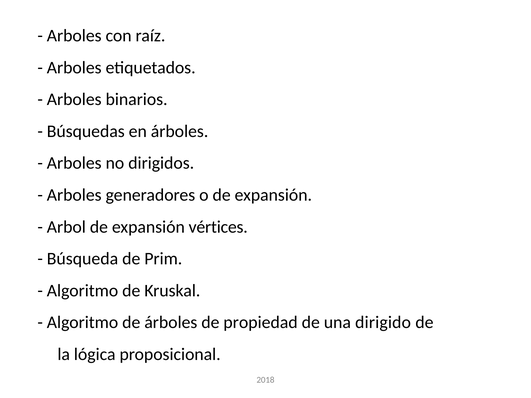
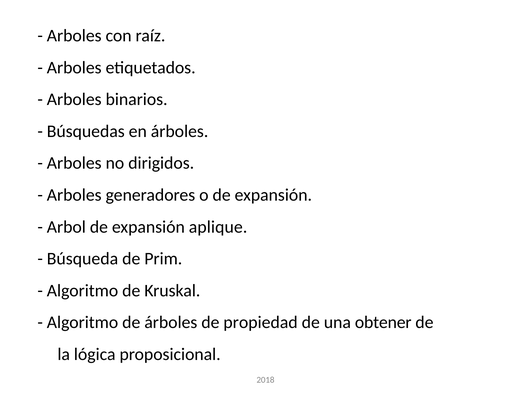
vértices: vértices -> aplique
dirigido: dirigido -> obtener
